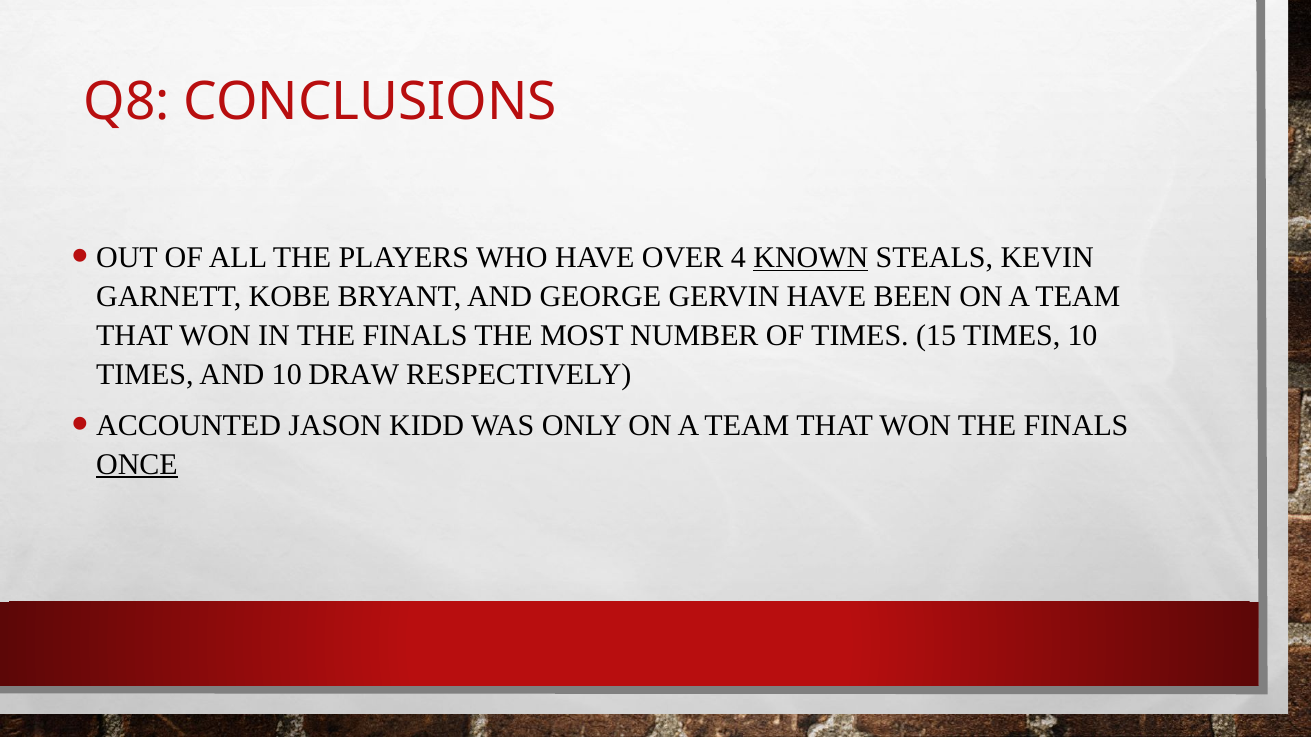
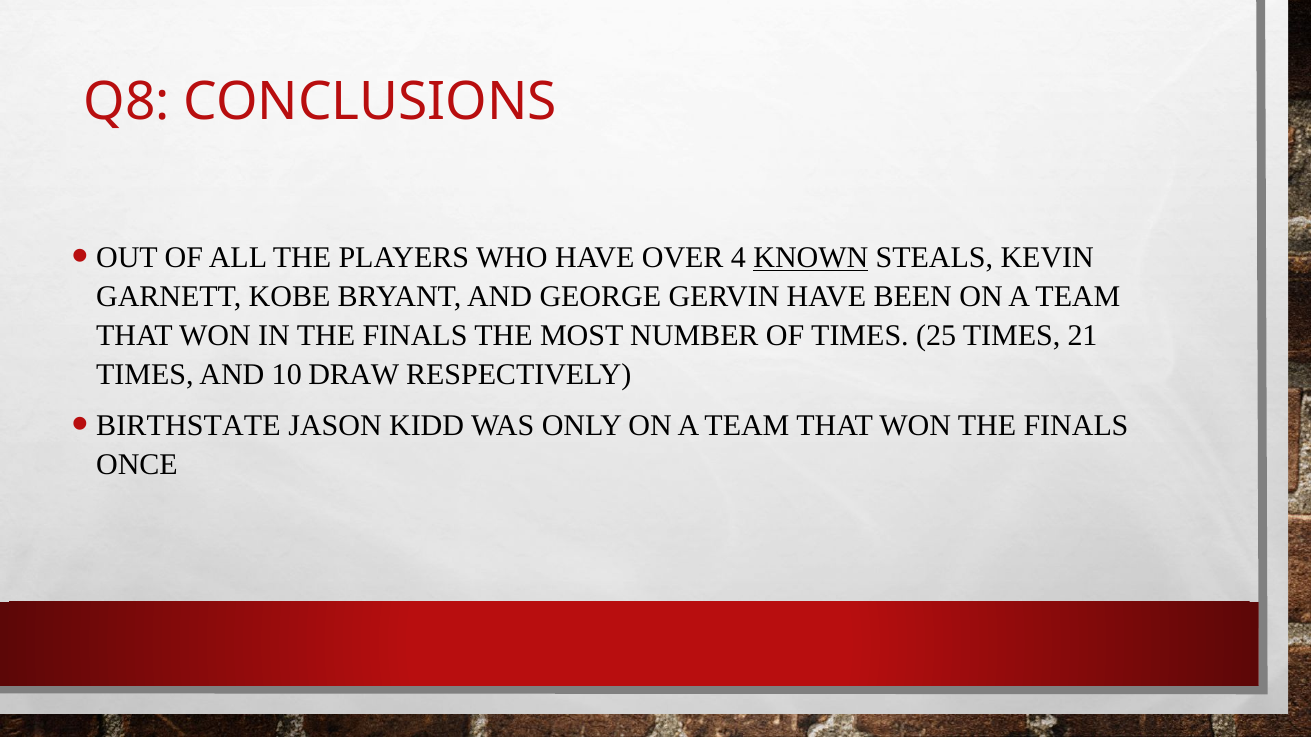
15: 15 -> 25
TIMES 10: 10 -> 21
ACCOUNTED: ACCOUNTED -> BIRTHSTATE
ONCE underline: present -> none
